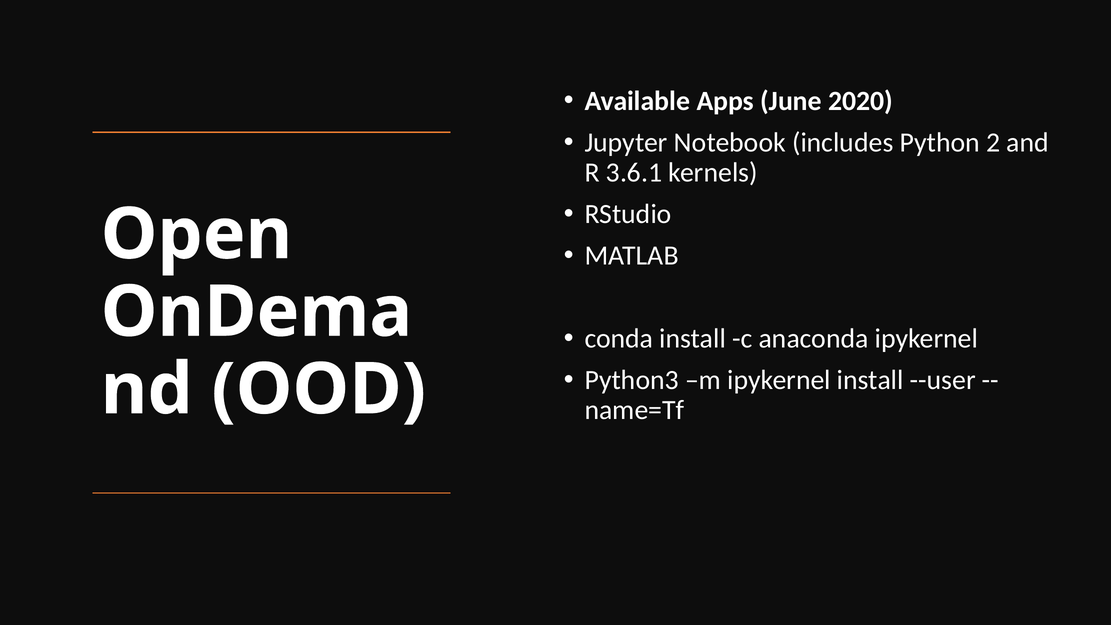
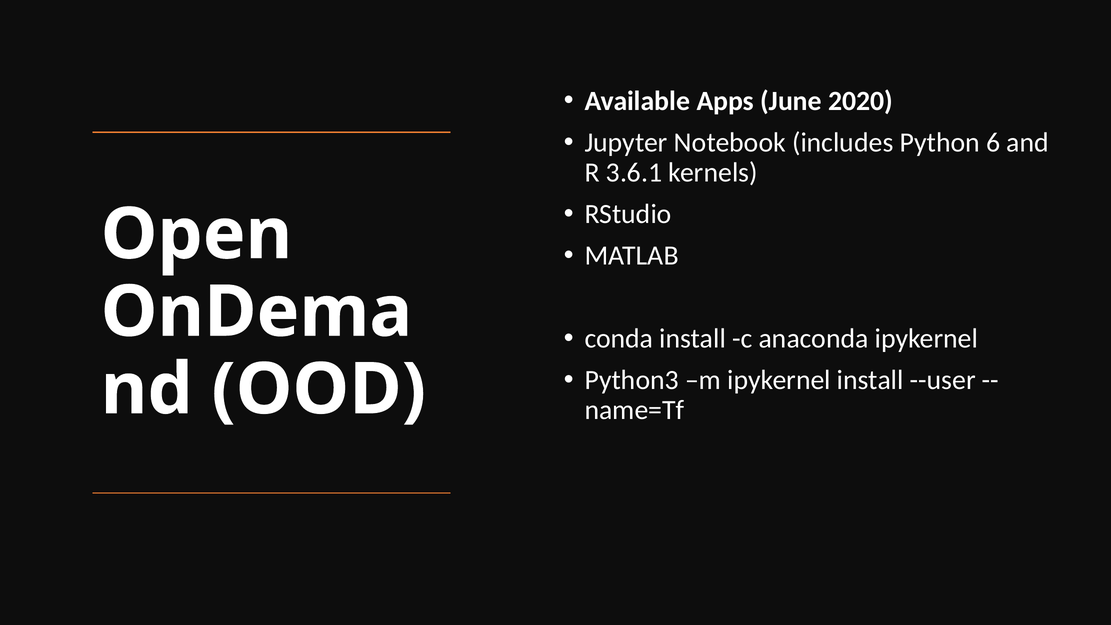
2: 2 -> 6
